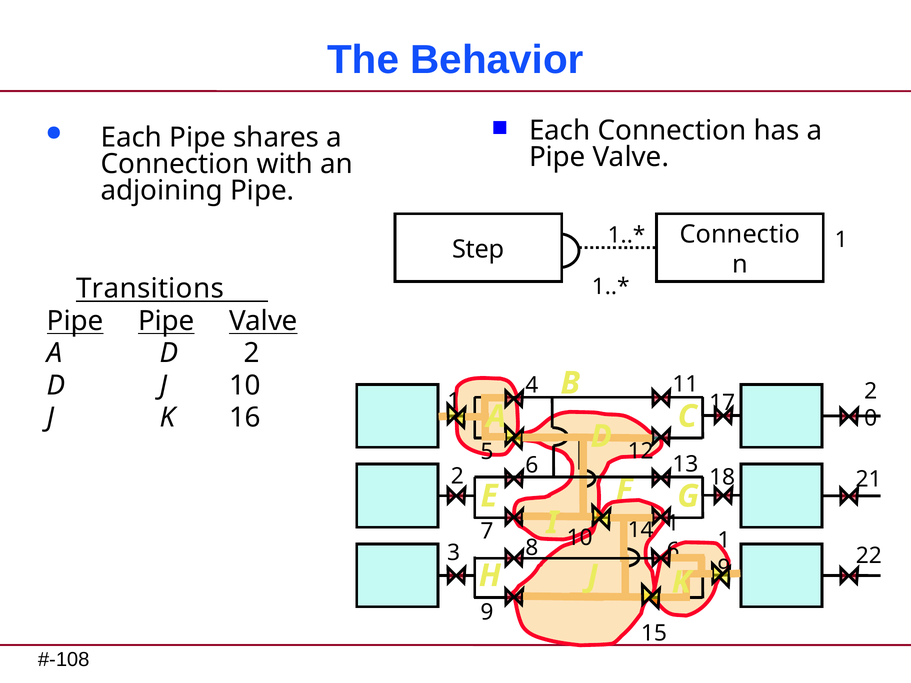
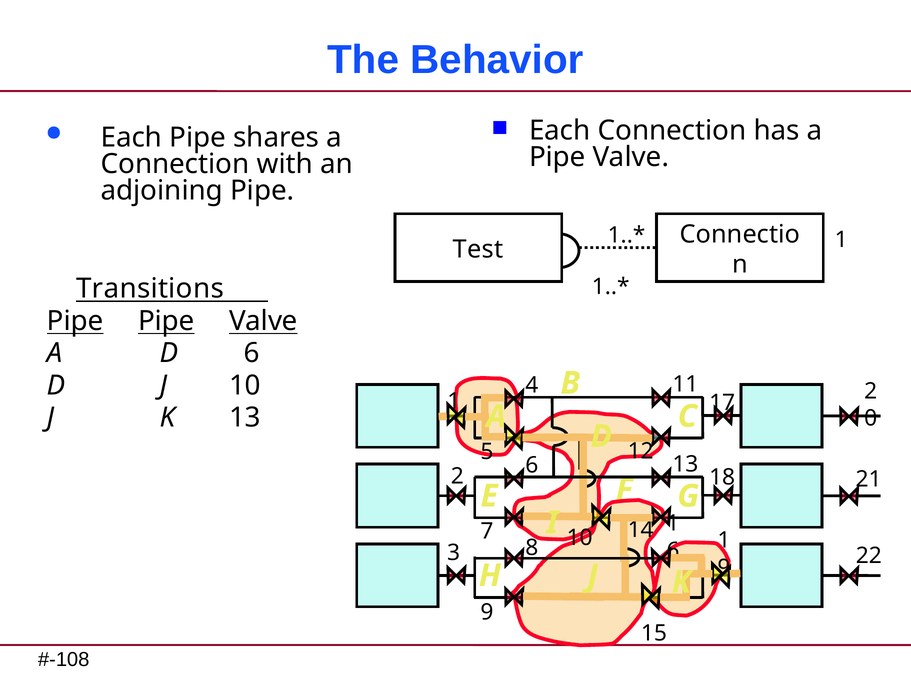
Step: Step -> Test
D 2: 2 -> 6
K 16: 16 -> 13
